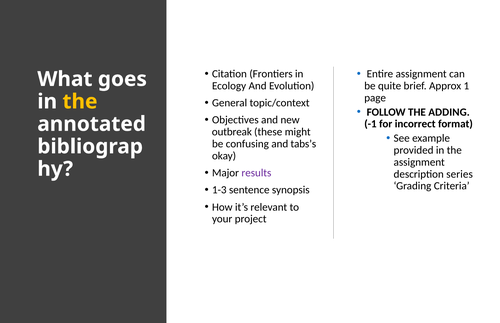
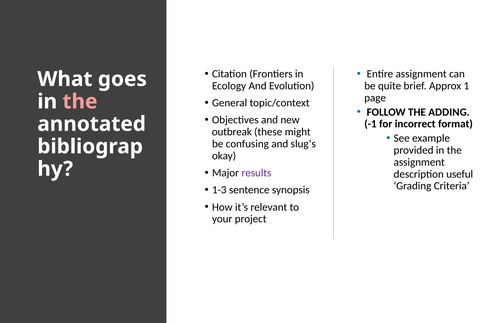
the at (80, 102) colour: yellow -> pink
tabs’s: tabs’s -> slug’s
series: series -> useful
